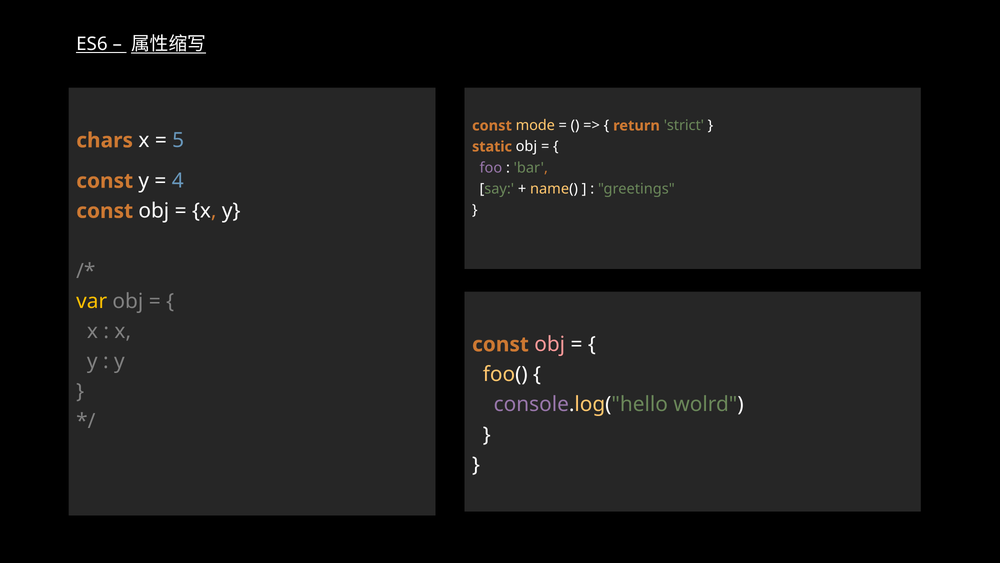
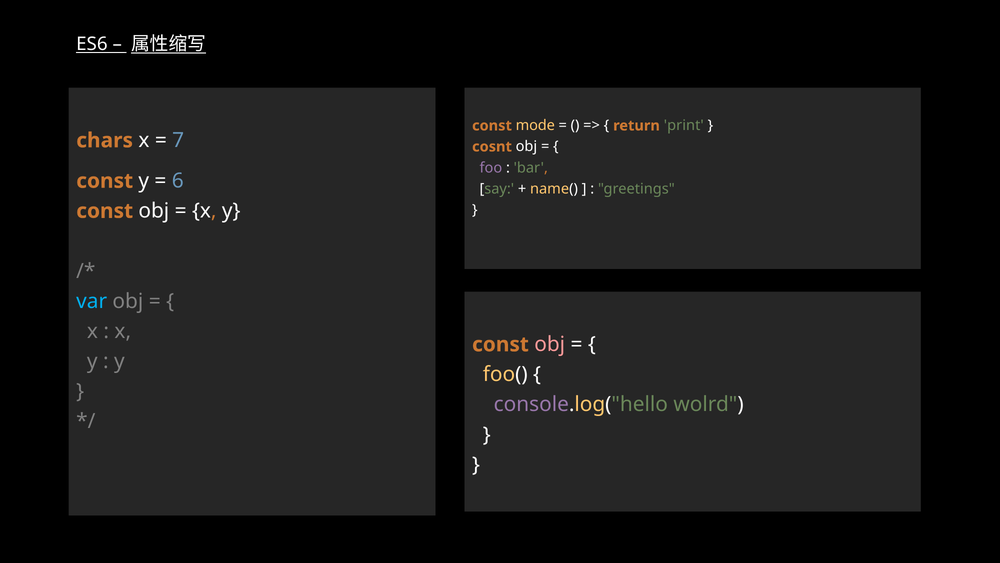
strict: strict -> print
5: 5 -> 7
static: static -> cosnt
4: 4 -> 6
var colour: yellow -> light blue
